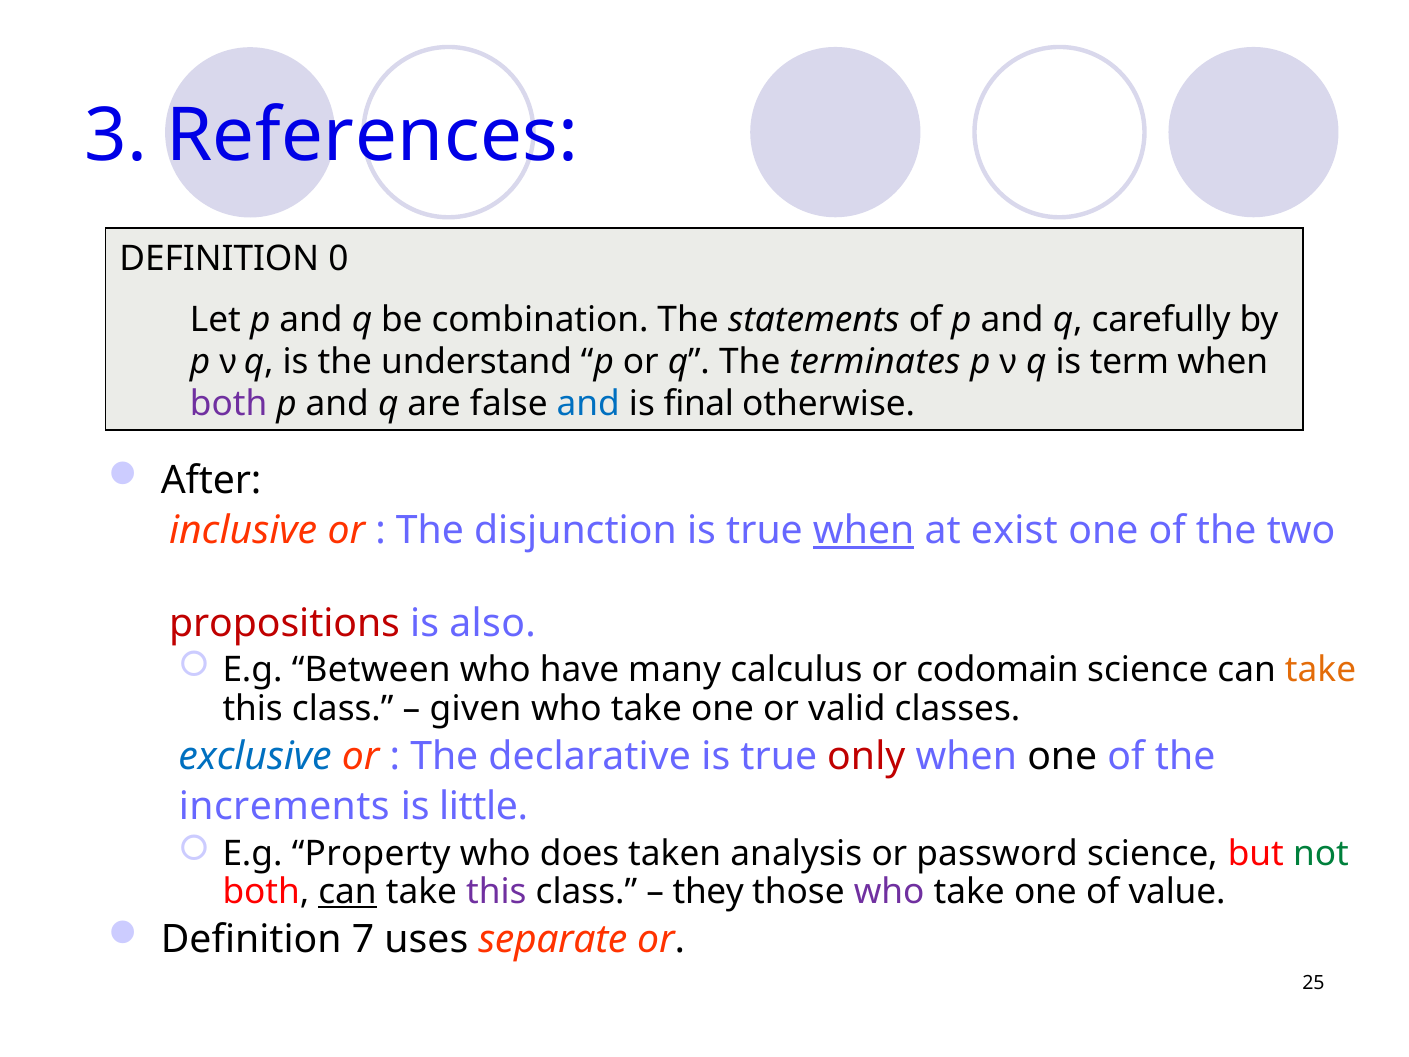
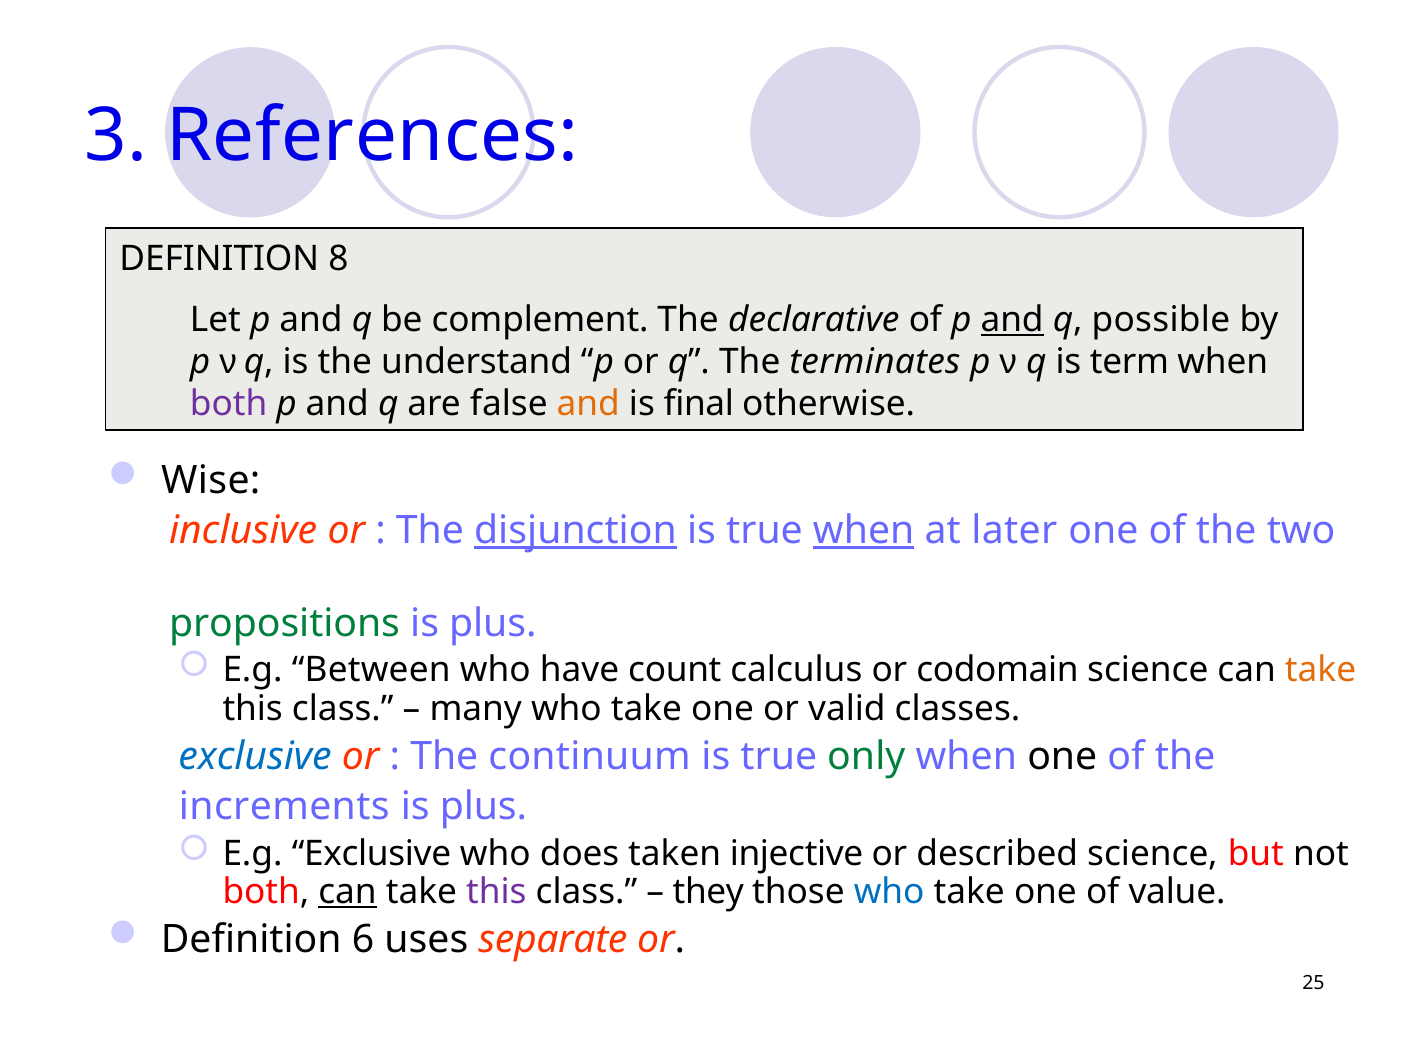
0: 0 -> 8
combination: combination -> complement
statements: statements -> declarative
and at (1012, 320) underline: none -> present
carefully: carefully -> possible
and at (588, 404) colour: blue -> orange
After: After -> Wise
disjunction underline: none -> present
exist: exist -> later
propositions colour: red -> green
also at (493, 623): also -> plus
many: many -> count
given: given -> many
declarative: declarative -> continuum
only colour: red -> green
little at (484, 806): little -> plus
E.g Property: Property -> Exclusive
analysis: analysis -> injective
password: password -> described
not colour: green -> black
who at (889, 892) colour: purple -> blue
7: 7 -> 6
